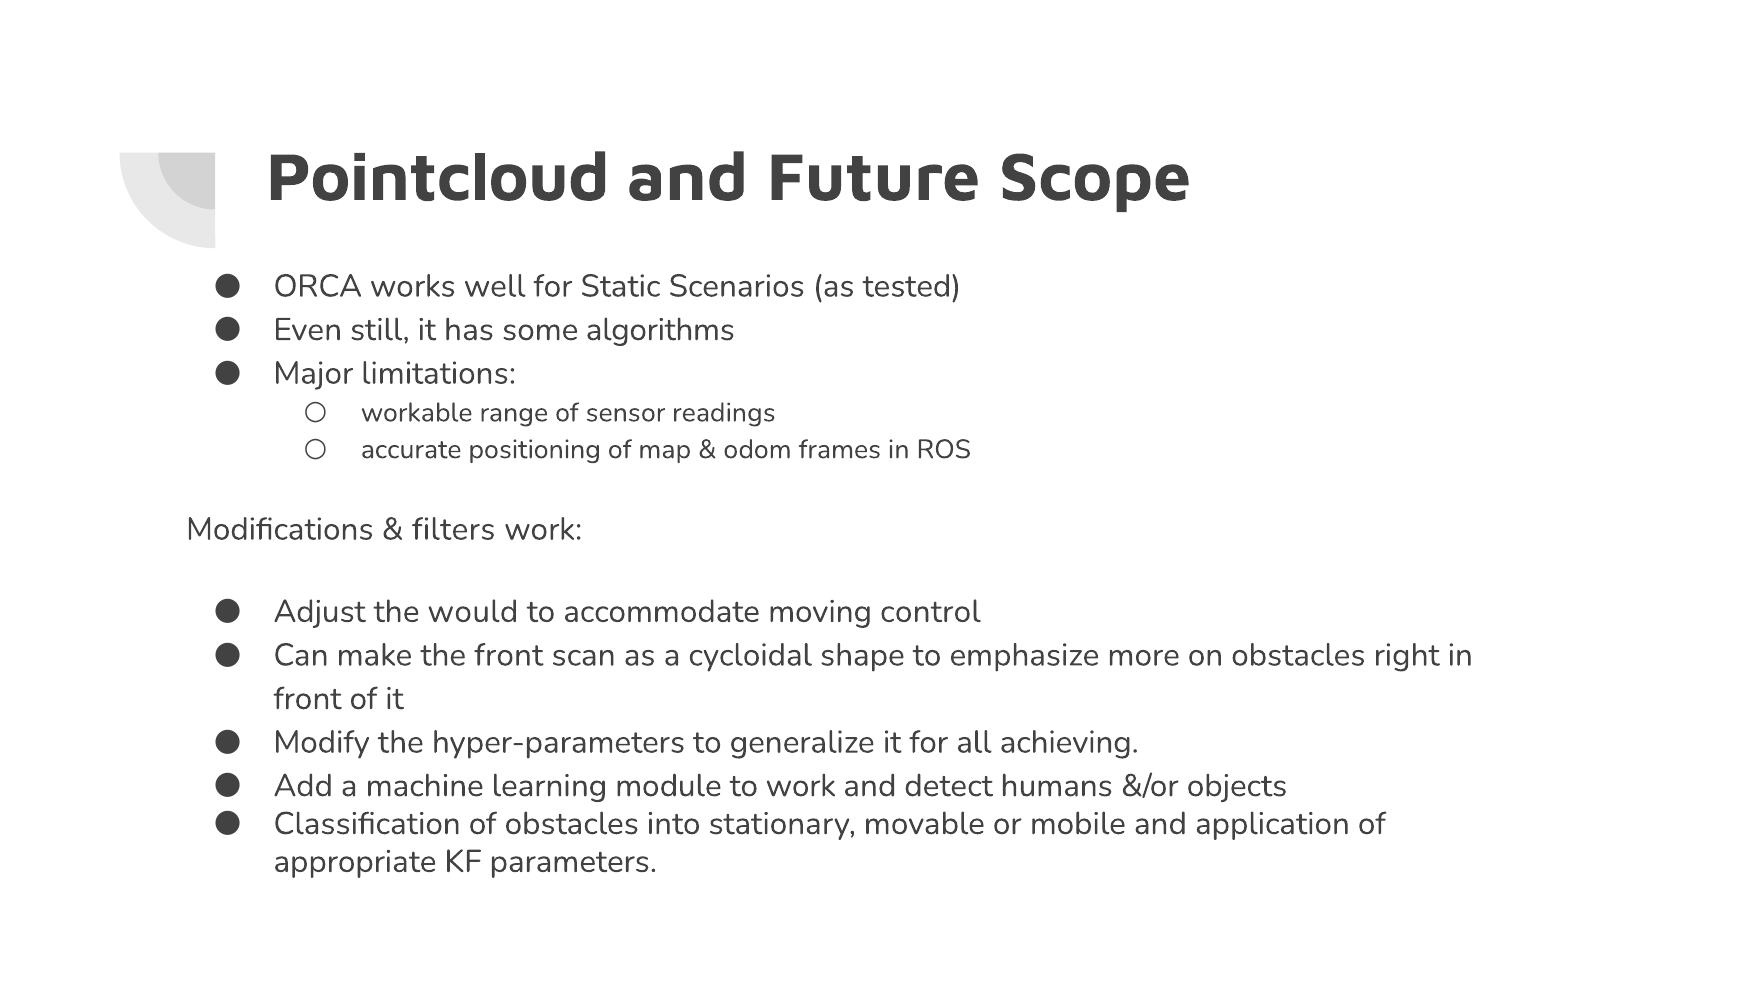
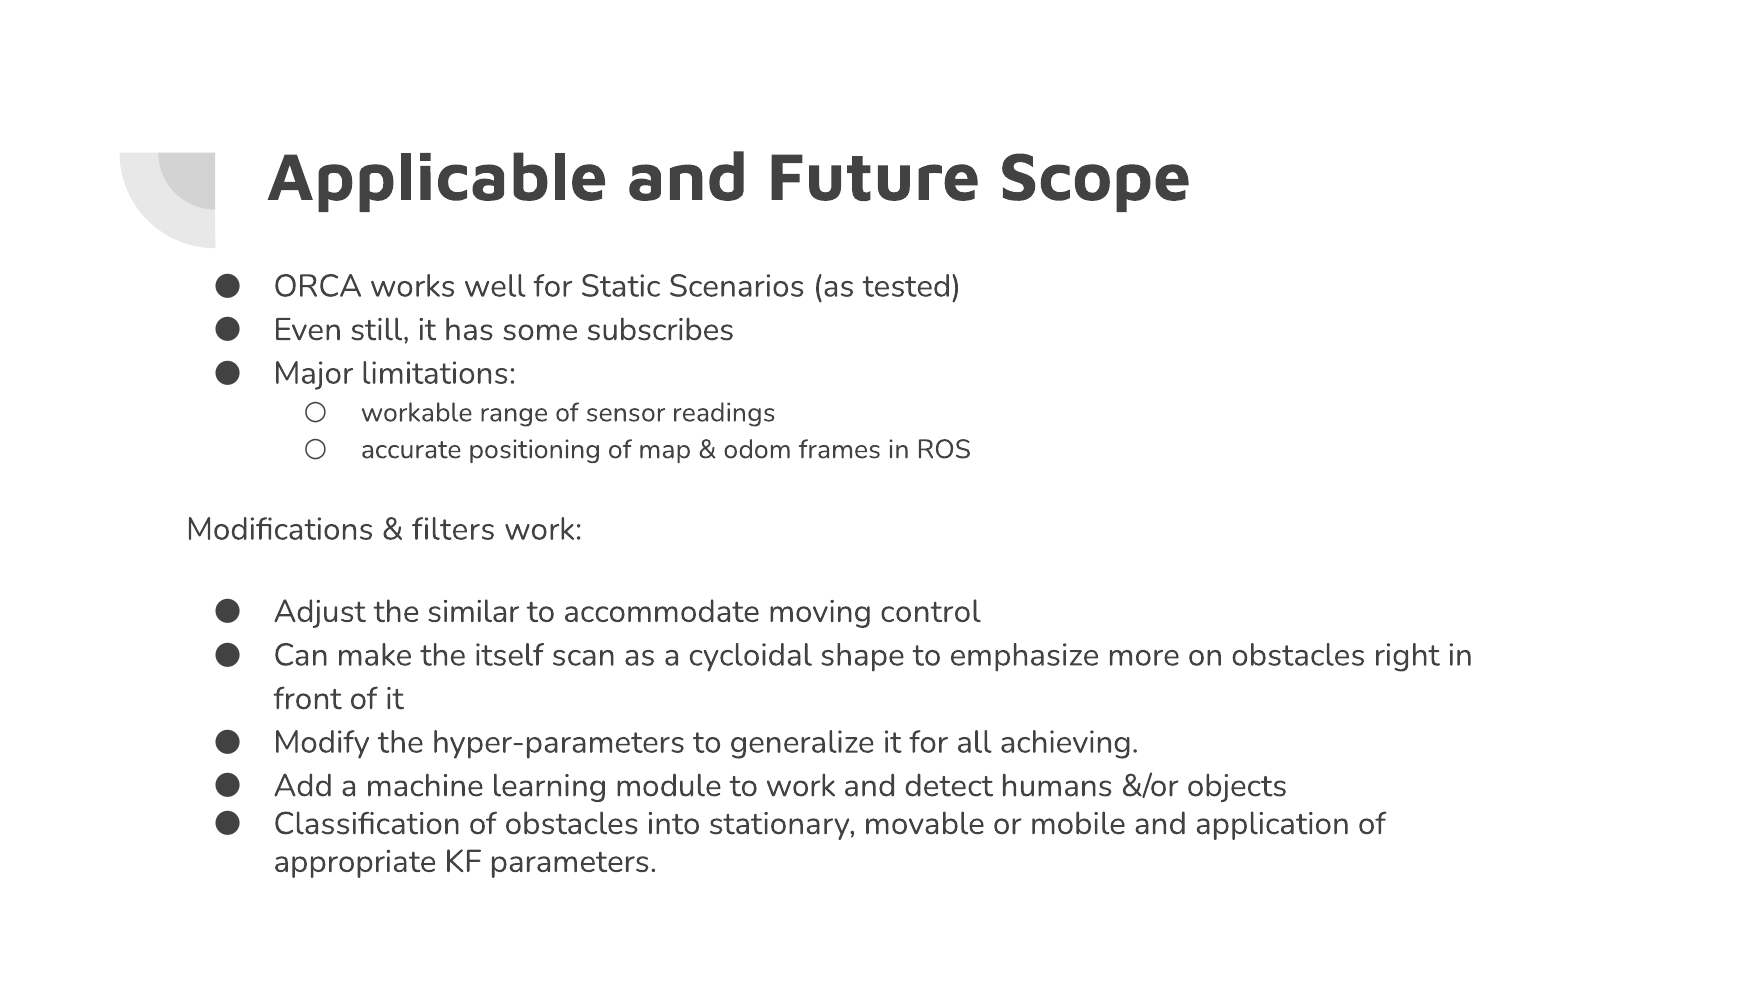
Pointcloud: Pointcloud -> Applicable
algorithms: algorithms -> subscribes
would: would -> similar
the front: front -> itself
